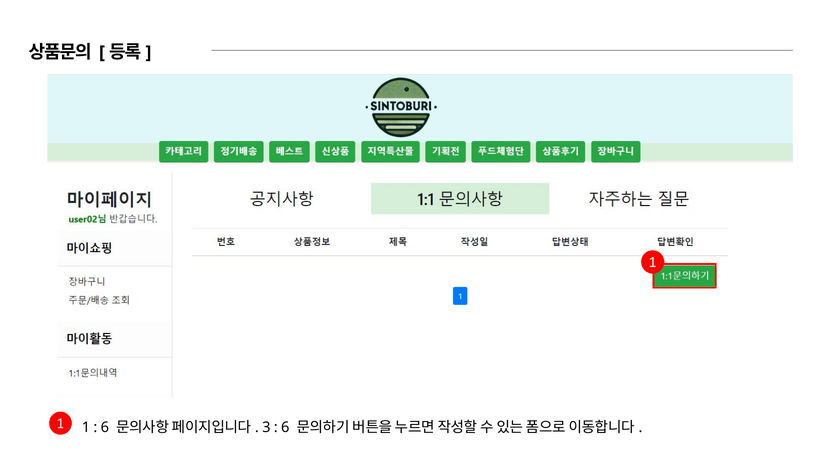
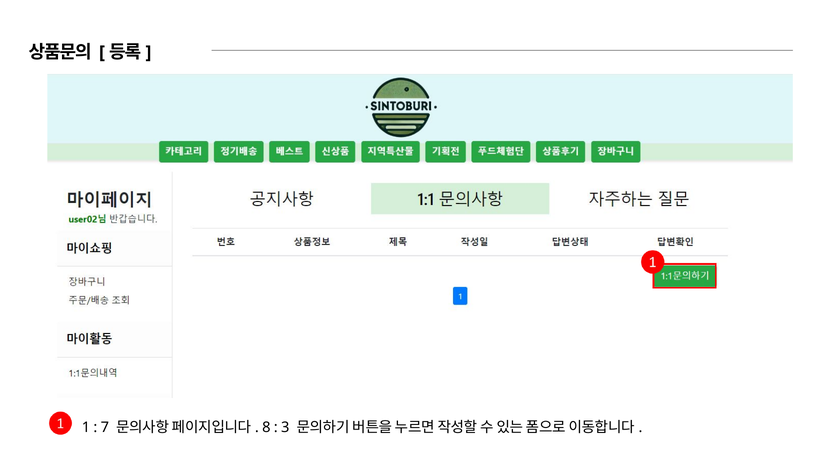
6 at (105, 428): 6 -> 7
3: 3 -> 8
6 at (285, 428): 6 -> 3
